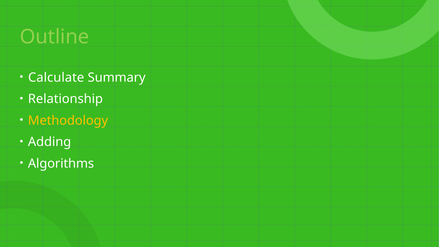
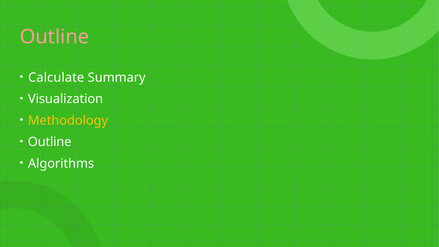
Outline at (55, 37) colour: light green -> pink
Relationship: Relationship -> Visualization
Adding at (50, 142): Adding -> Outline
